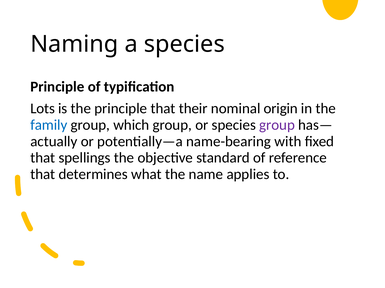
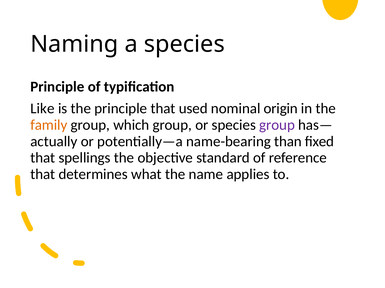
Lots: Lots -> Like
their: their -> used
family colour: blue -> orange
with: with -> than
